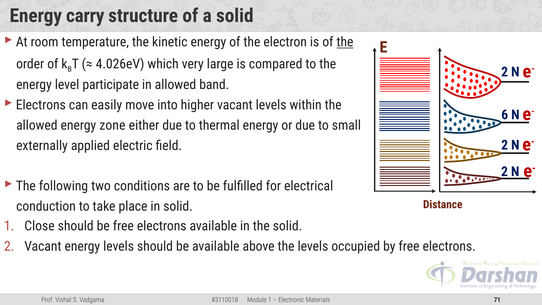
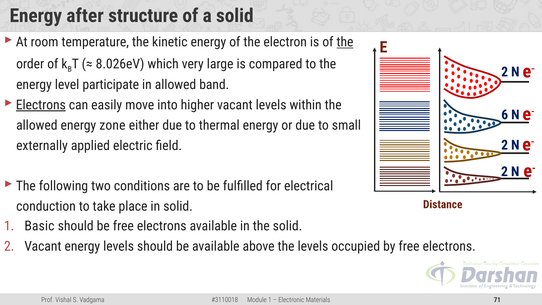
carry: carry -> after
4.026eV: 4.026eV -> 8.026eV
Electrons at (41, 105) underline: none -> present
Close: Close -> Basic
